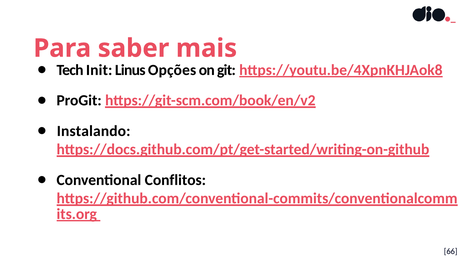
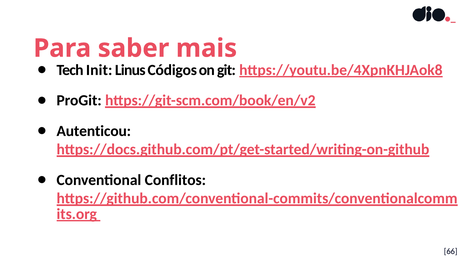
Opções: Opções -> Códigos
Instalando: Instalando -> Autenticou
